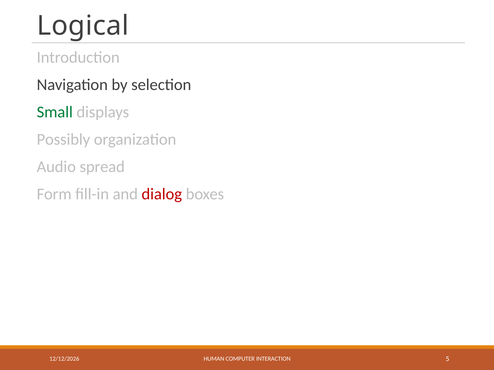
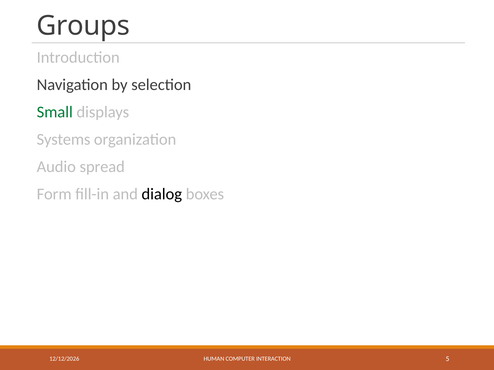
Logical: Logical -> Groups
Possibly: Possibly -> Systems
dialog colour: red -> black
